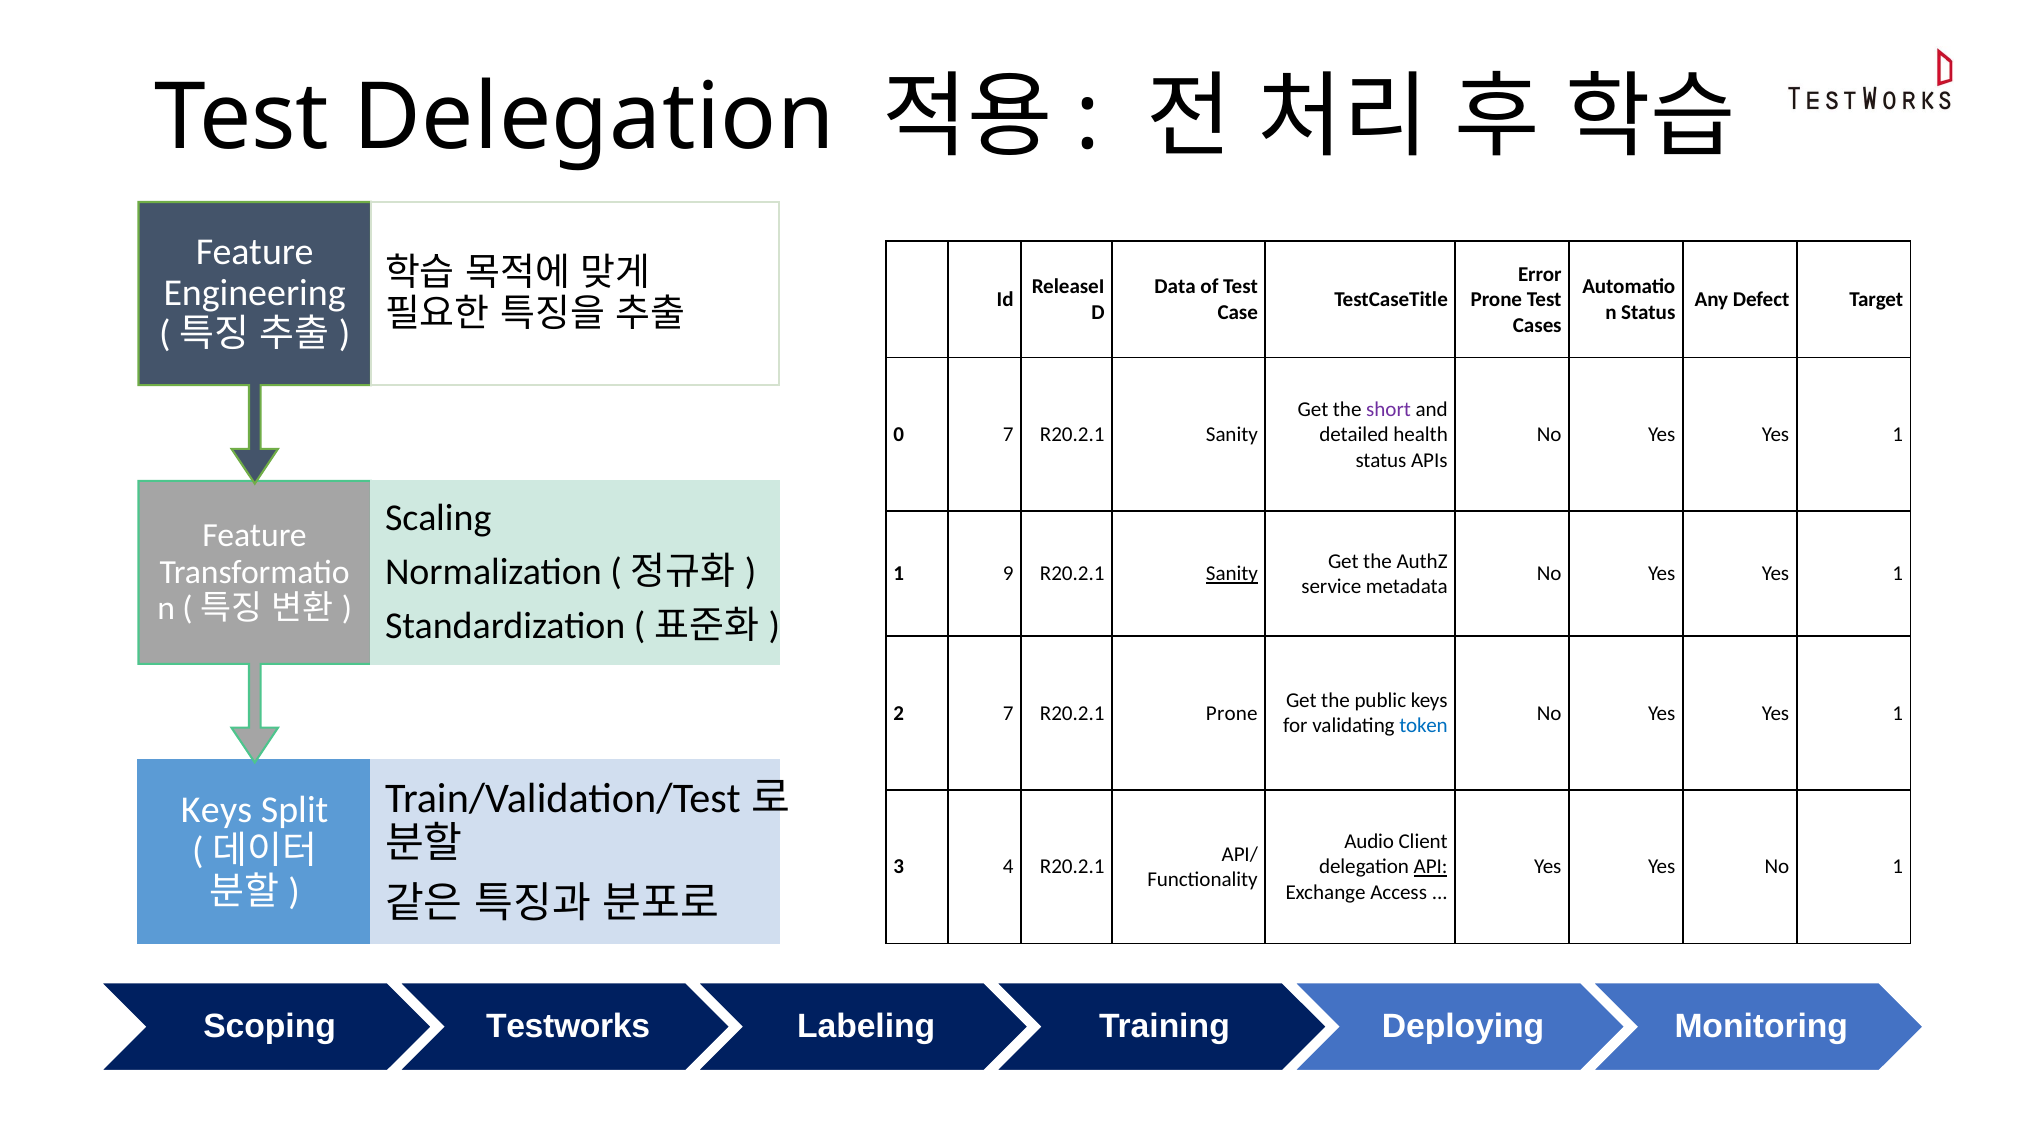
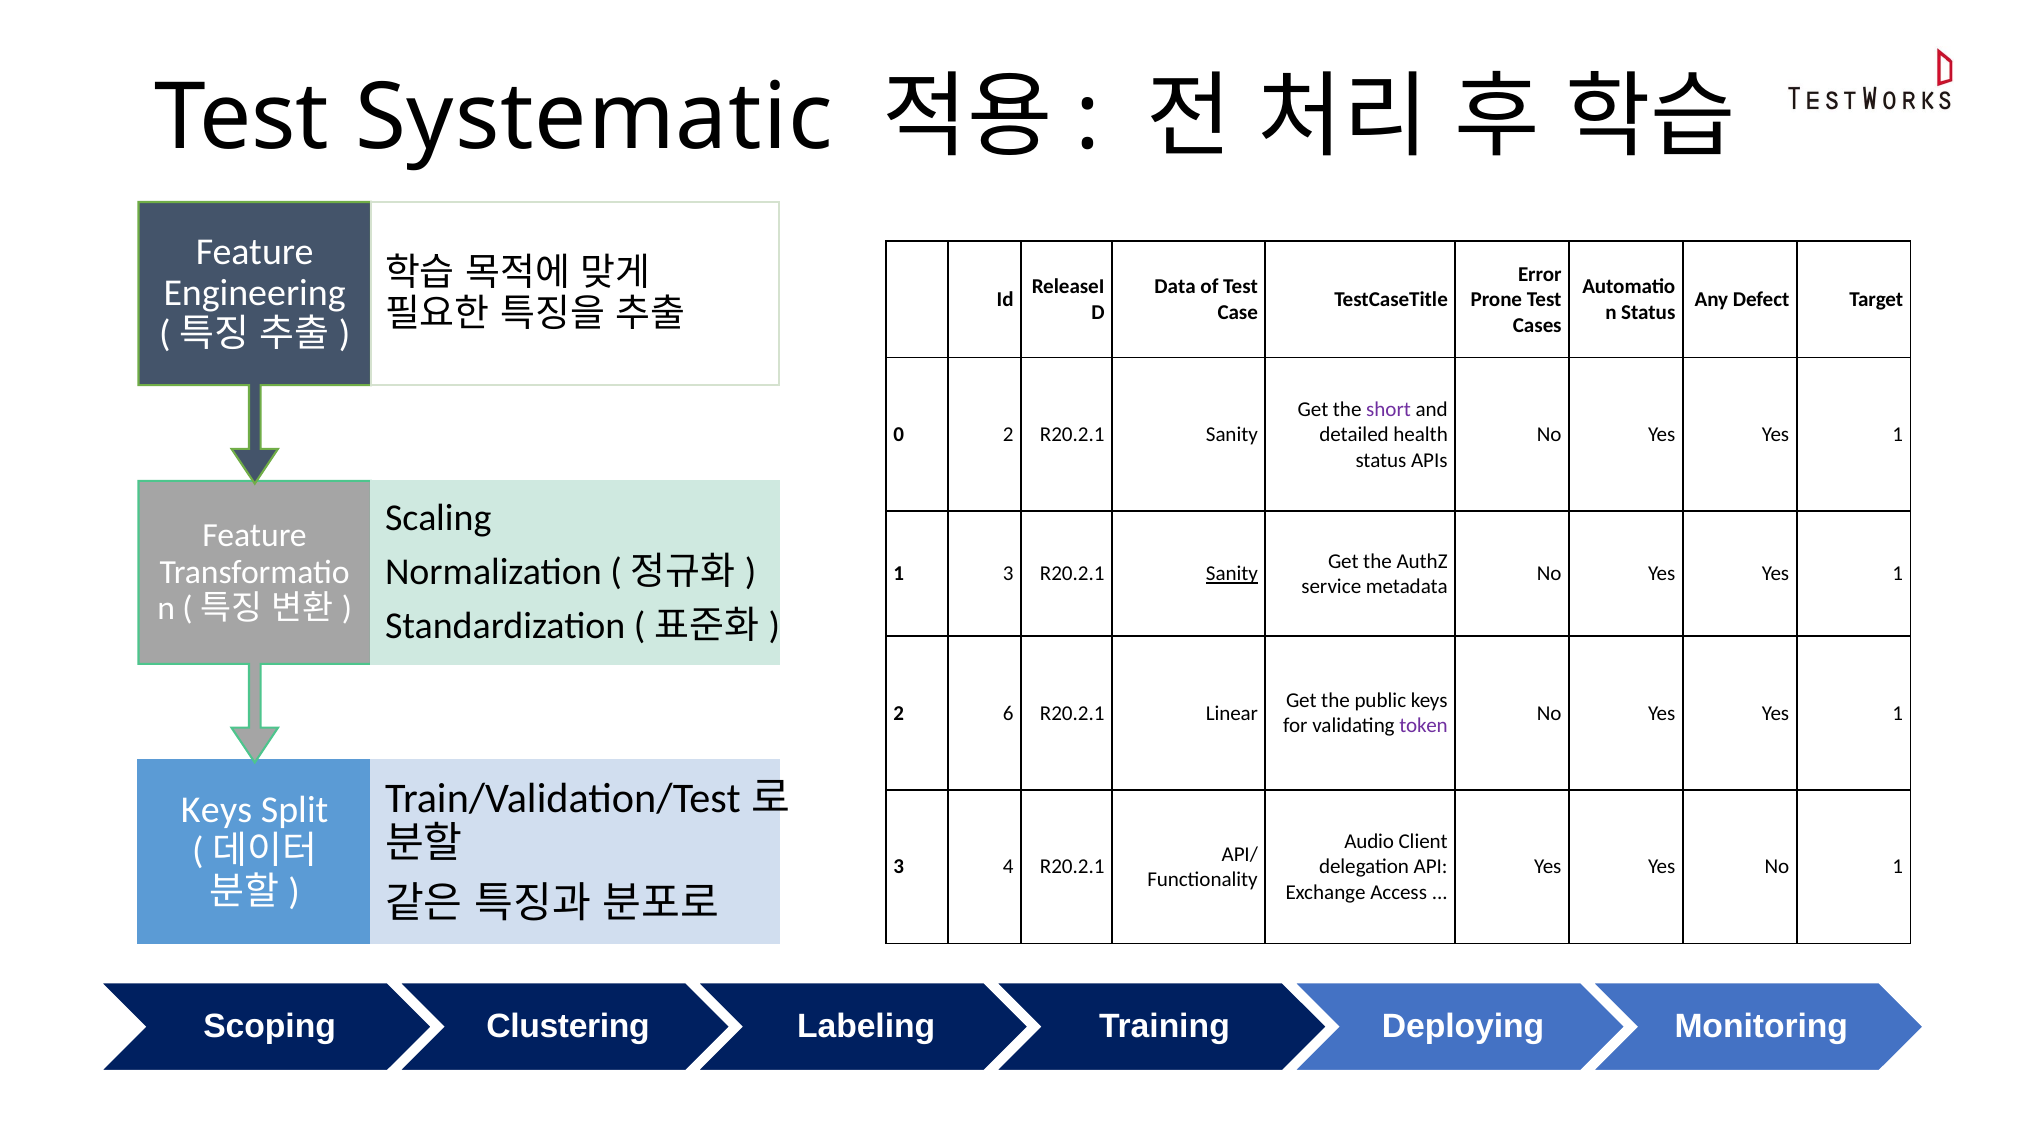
Test Delegation: Delegation -> Systematic
0 7: 7 -> 2
9 at (1008, 574): 9 -> 3
2 7: 7 -> 6
R20.2.1 Prone: Prone -> Linear
token colour: blue -> purple
API underline: present -> none
Testworks: Testworks -> Clustering
